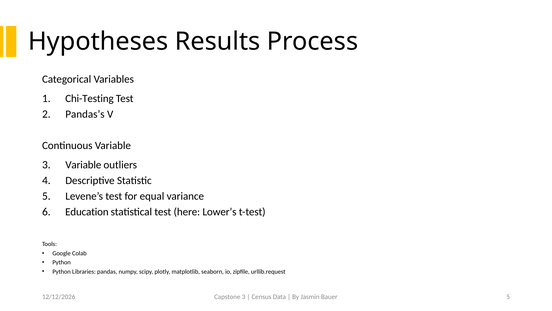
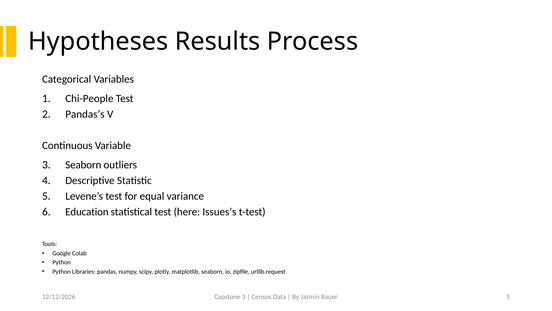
Chi-Testing: Chi-Testing -> Chi-People
3 Variable: Variable -> Seaborn
Lower’s: Lower’s -> Issues’s
